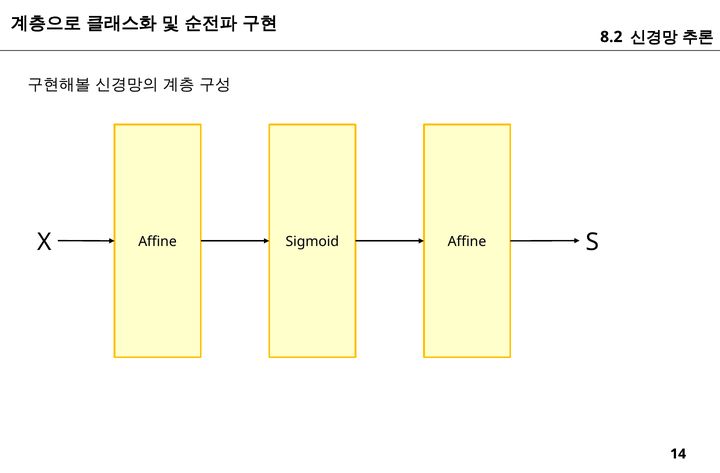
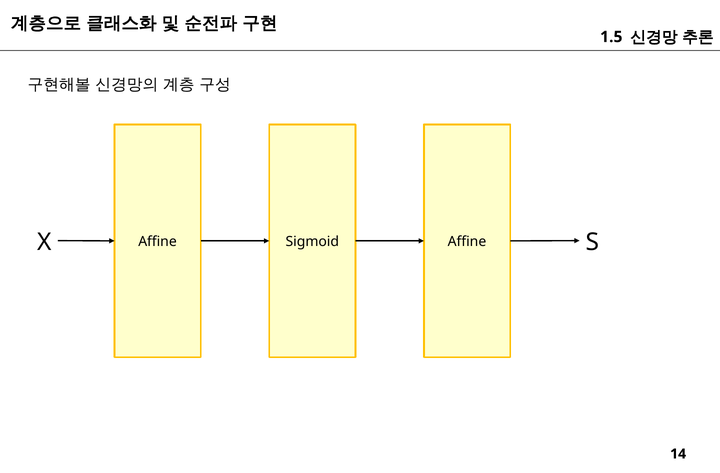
8.2: 8.2 -> 1.5
